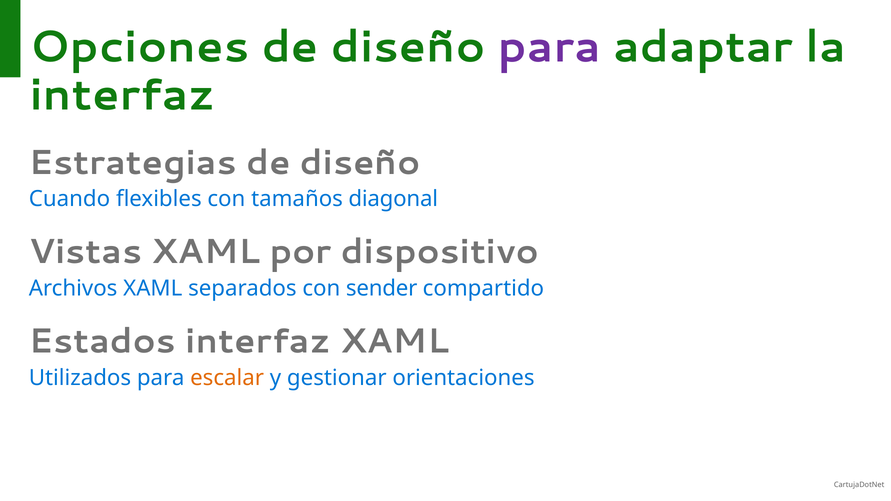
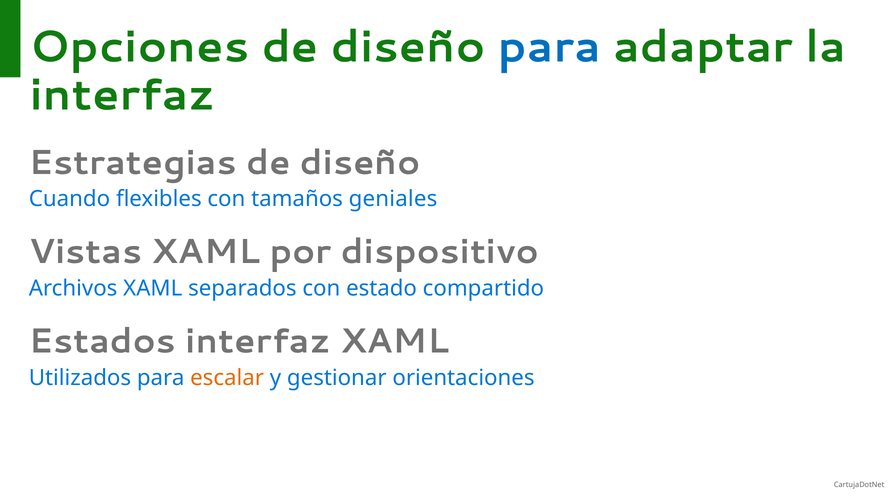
para at (549, 47) colour: purple -> blue
diagonal: diagonal -> geniales
sender: sender -> estado
